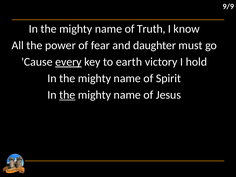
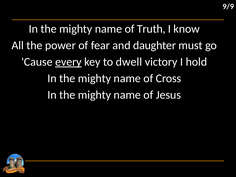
earth: earth -> dwell
Spirit: Spirit -> Cross
the at (67, 95) underline: present -> none
